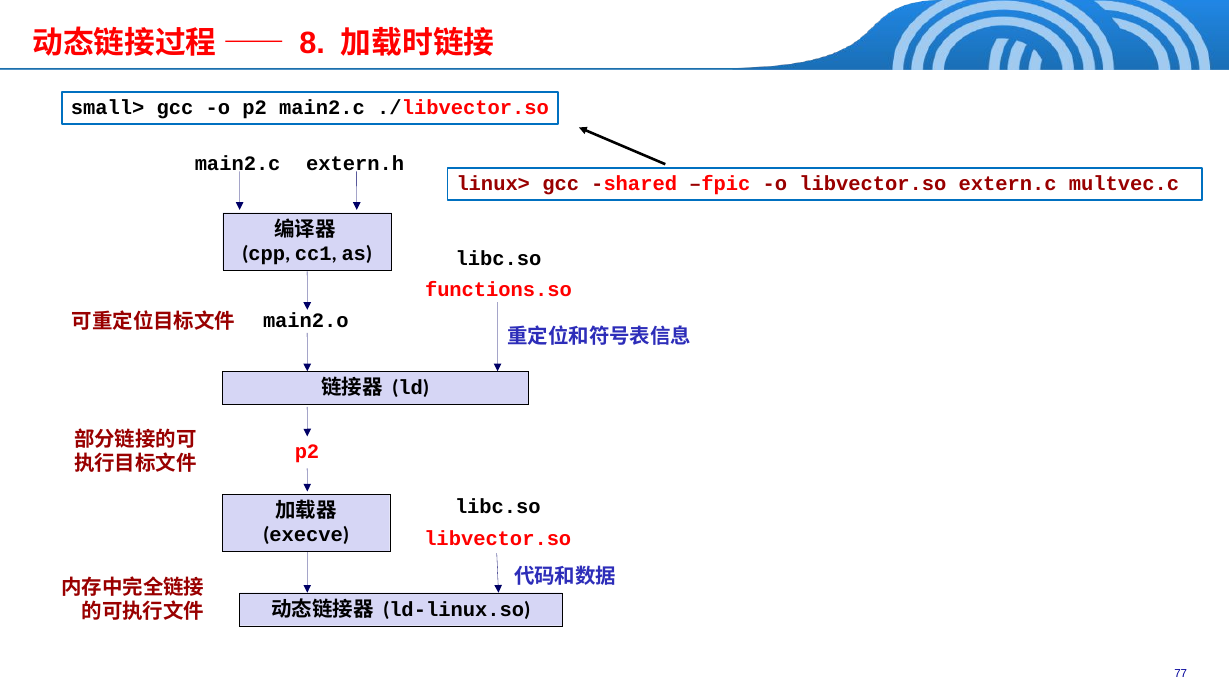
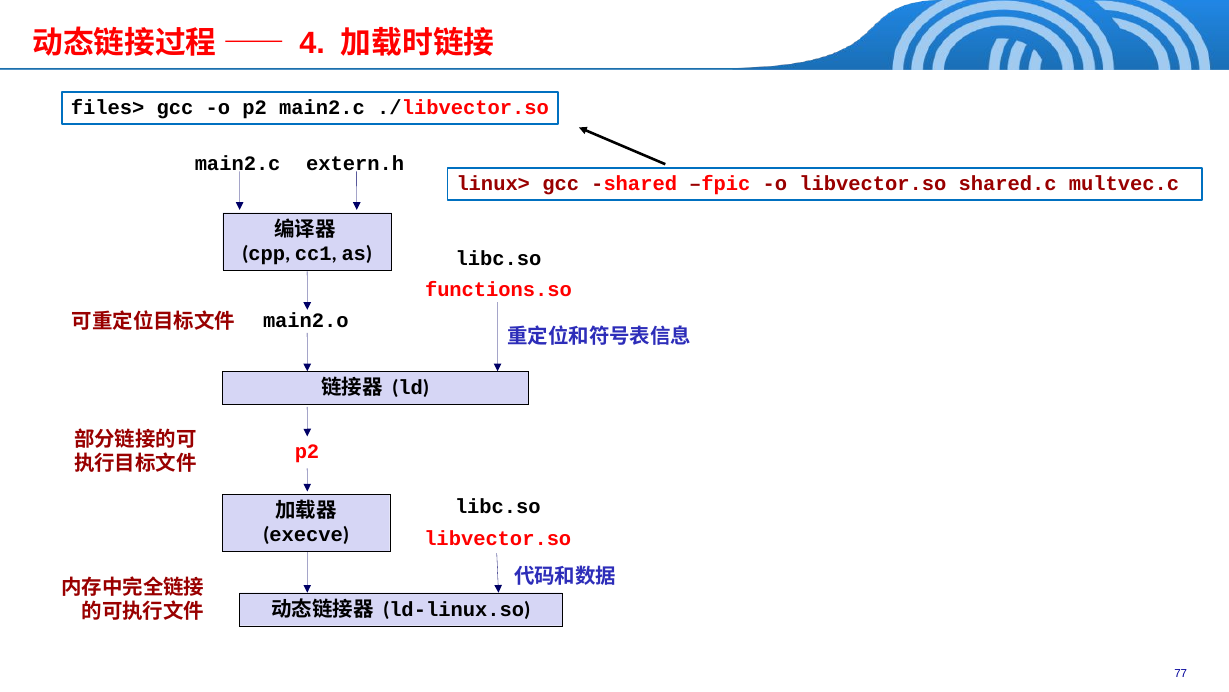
8: 8 -> 4
small>: small> -> files>
extern.c: extern.c -> shared.c
